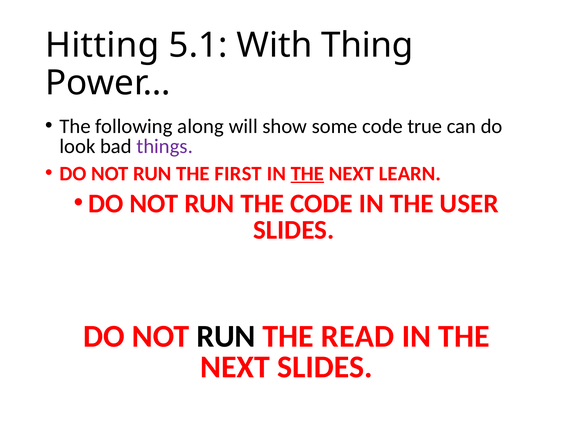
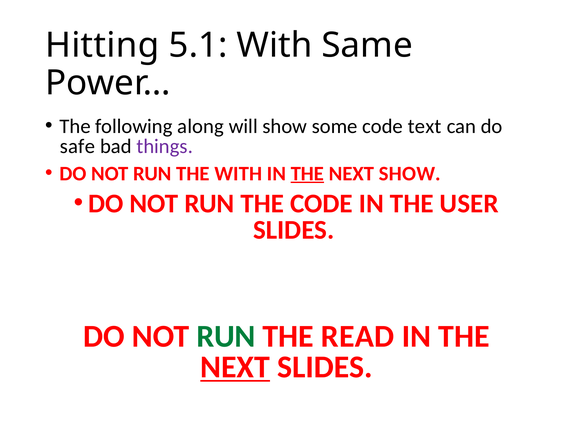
Thing: Thing -> Same
true: true -> text
look: look -> safe
THE FIRST: FIRST -> WITH
NEXT LEARN: LEARN -> SHOW
RUN at (226, 337) colour: black -> green
NEXT at (235, 368) underline: none -> present
